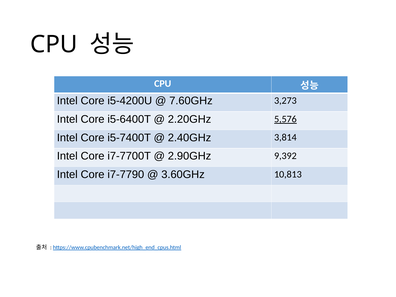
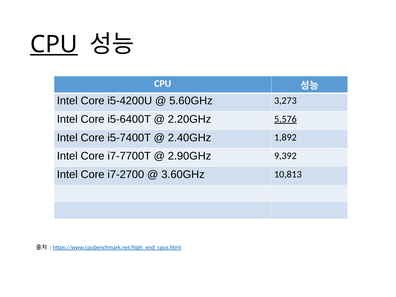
CPU at (54, 44) underline: none -> present
7.60GHz: 7.60GHz -> 5.60GHz
3,814: 3,814 -> 1,892
i7-7790: i7-7790 -> i7-2700
